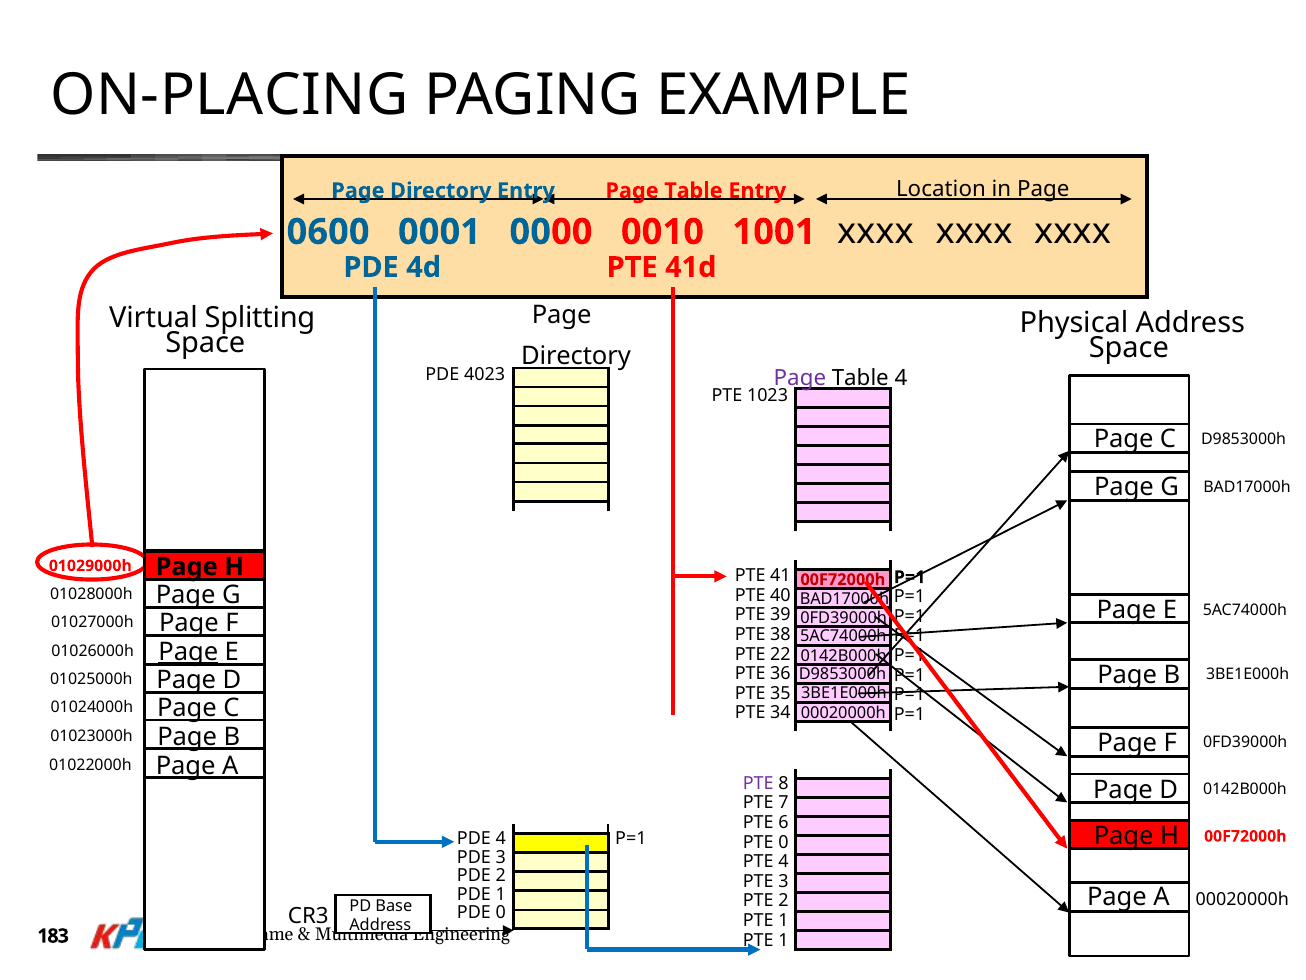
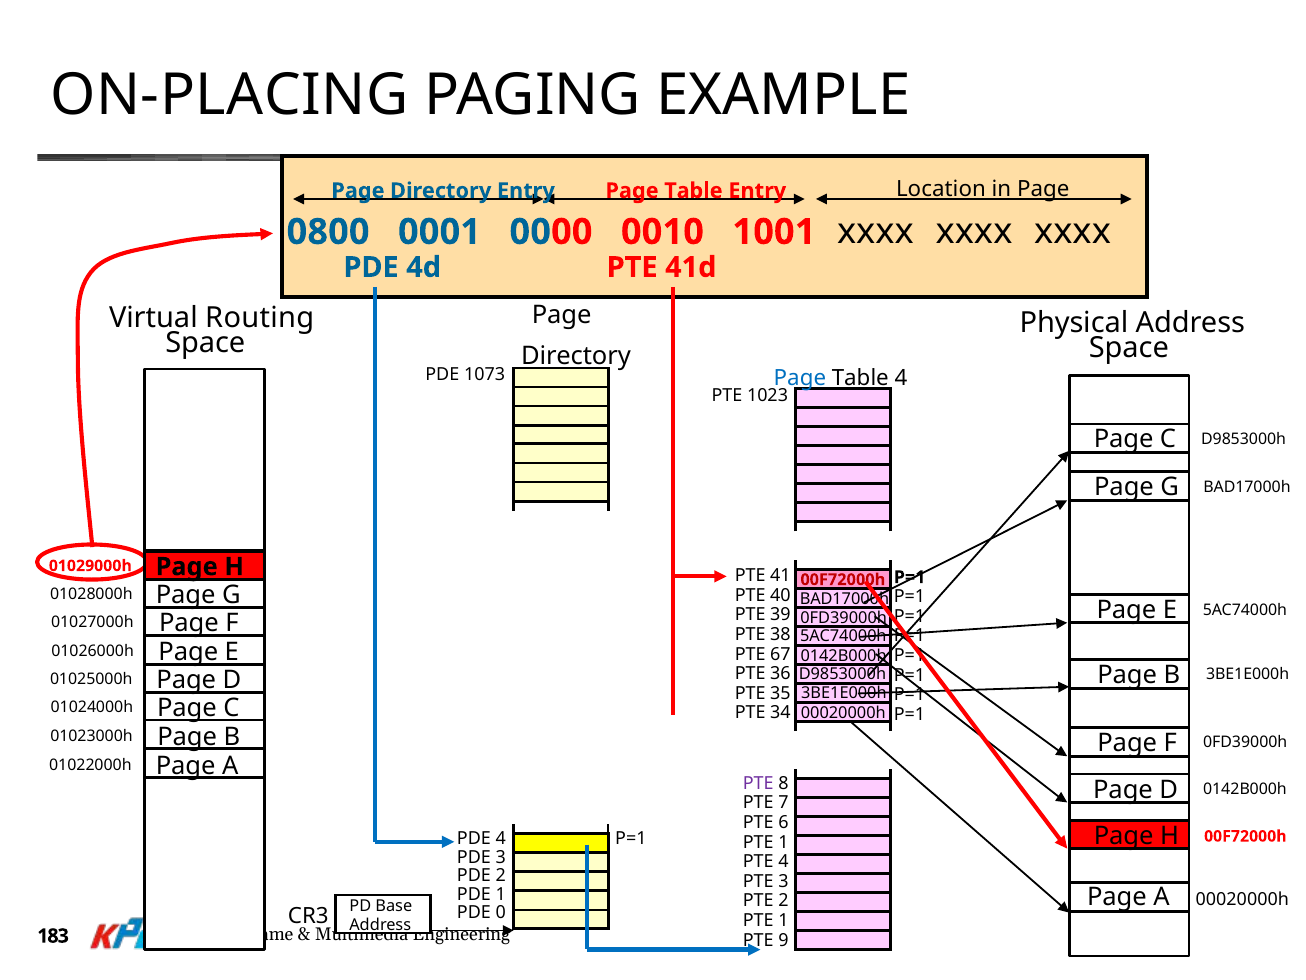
0600: 0600 -> 0800
Splitting: Splitting -> Routing
4023: 4023 -> 1073
Page at (800, 378) colour: purple -> blue
Page at (188, 652) underline: present -> none
22: 22 -> 67
0 at (783, 842): 0 -> 1
1 at (783, 940): 1 -> 9
